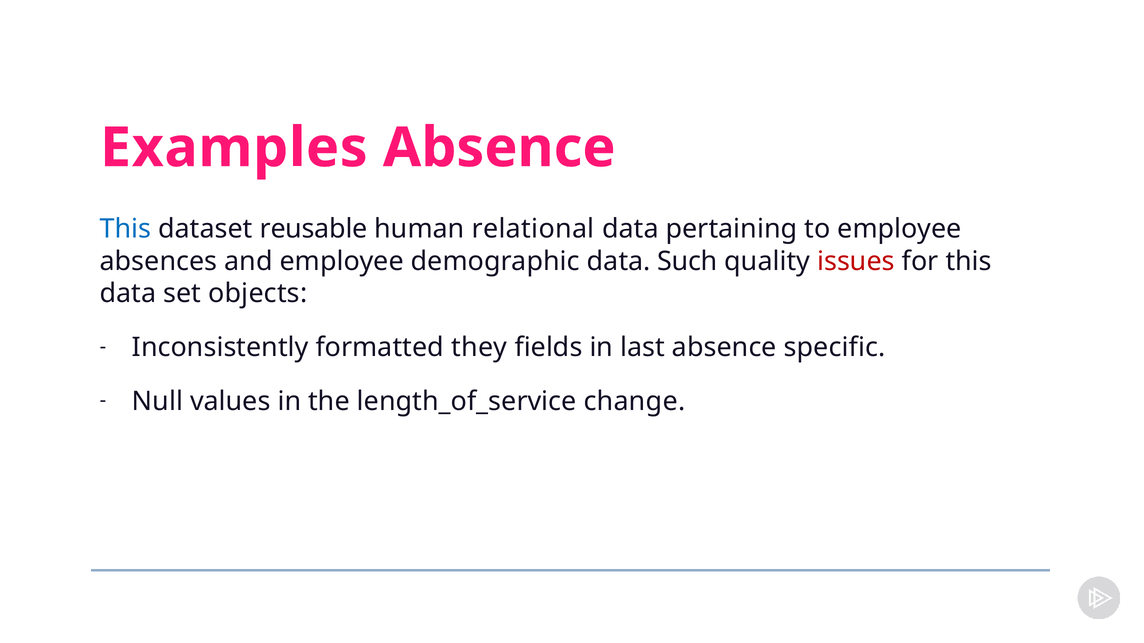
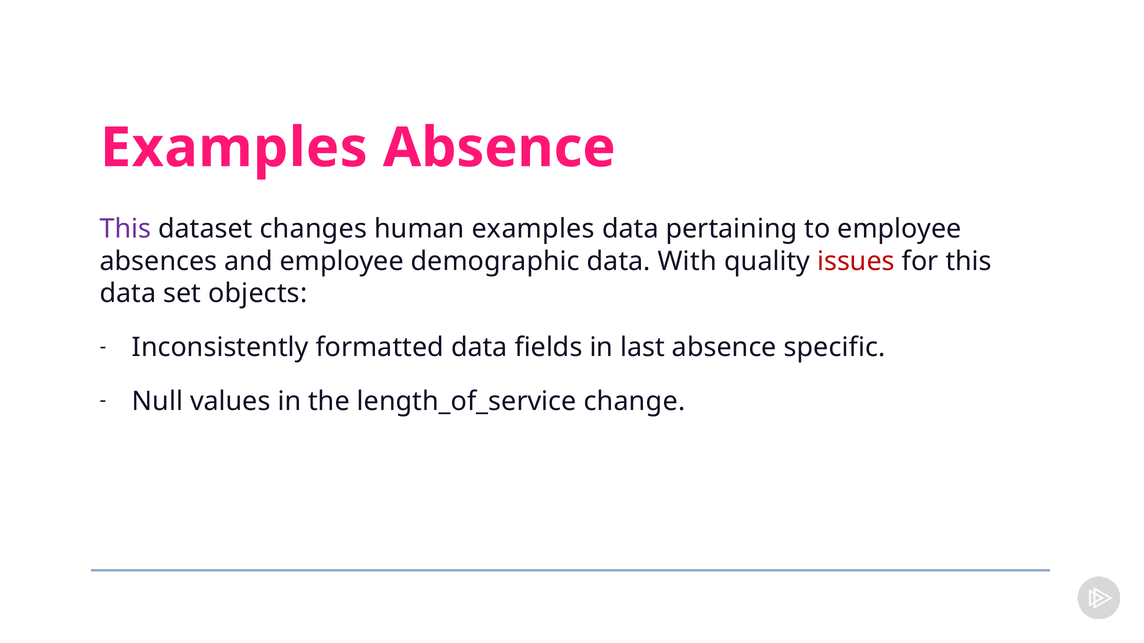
This at (125, 229) colour: blue -> purple
reusable: reusable -> changes
human relational: relational -> examples
Such: Such -> With
formatted they: they -> data
